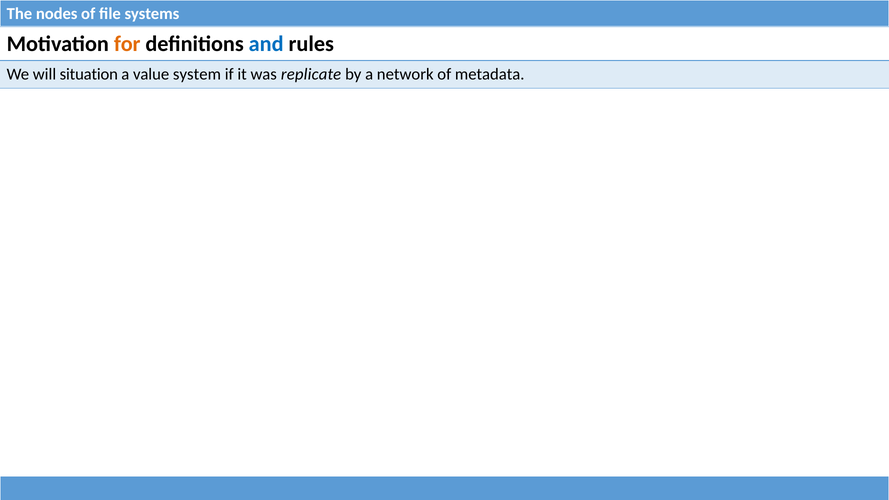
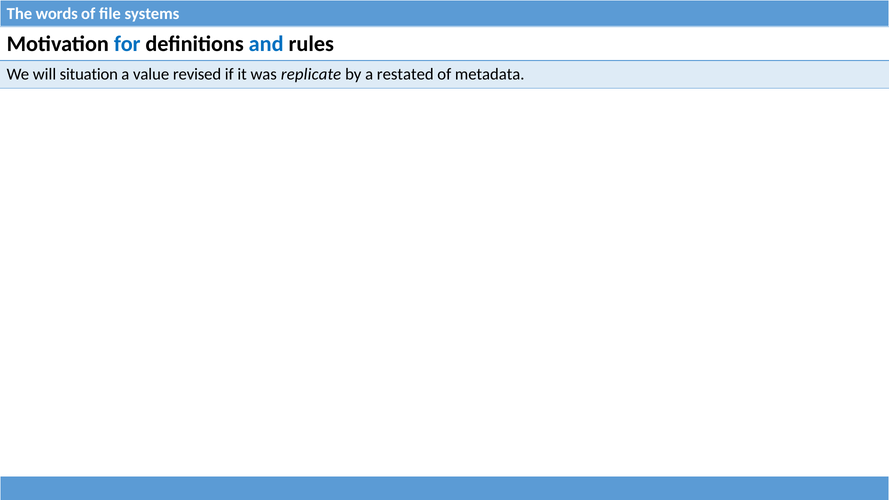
nodes: nodes -> words
for colour: orange -> blue
system: system -> revised
network: network -> restated
